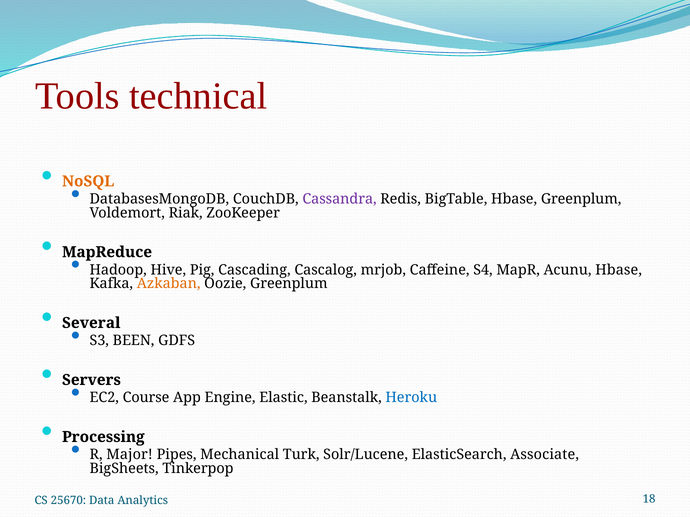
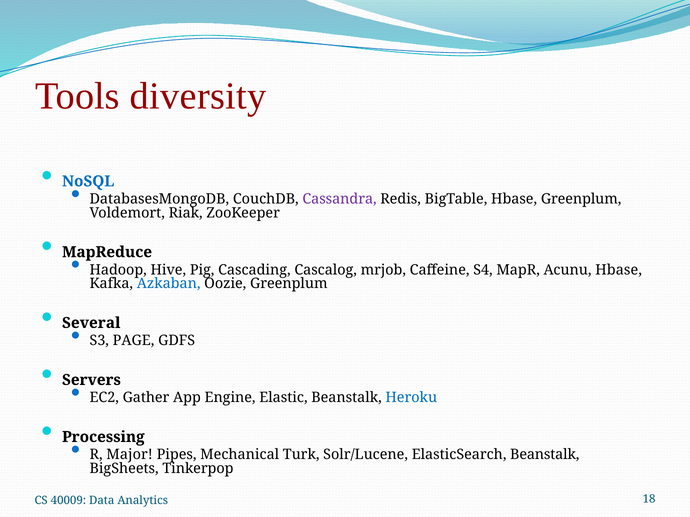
technical: technical -> diversity
NoSQL colour: orange -> blue
Azkaban colour: orange -> blue
BEEN: BEEN -> PAGE
Course: Course -> Gather
ElasticSearch Associate: Associate -> Beanstalk
25670: 25670 -> 40009
